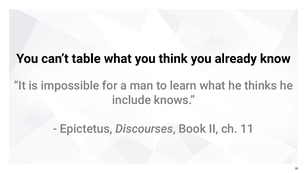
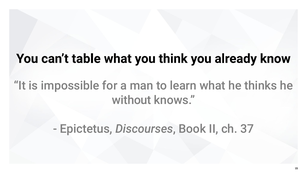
include: include -> without
11: 11 -> 37
